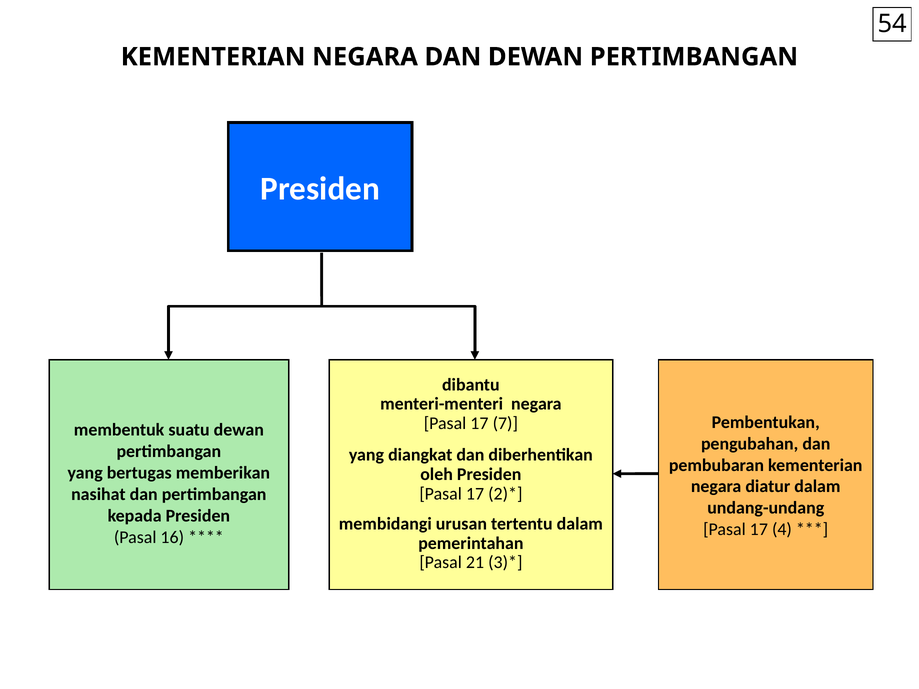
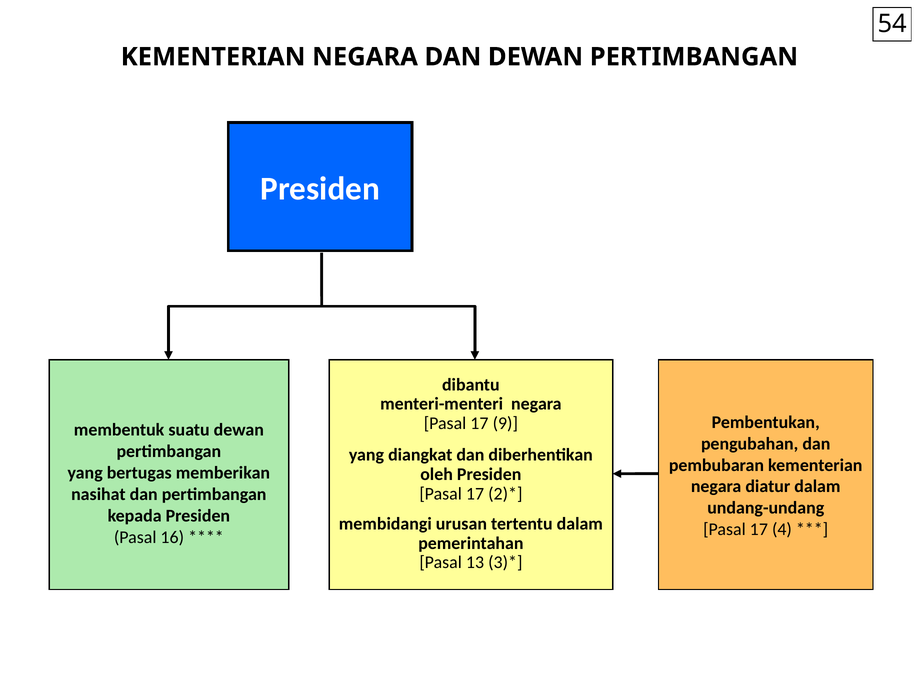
7: 7 -> 9
21: 21 -> 13
